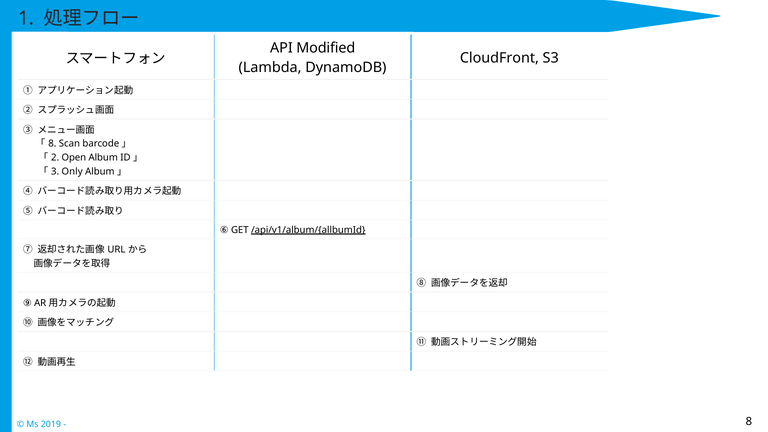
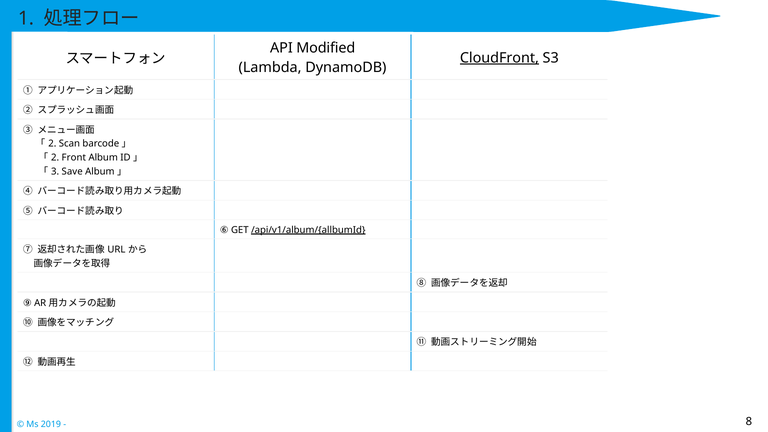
CloudFront underline: none -> present
8 at (52, 144): 8 -> 2
Open: Open -> Front
Only: Only -> Save
